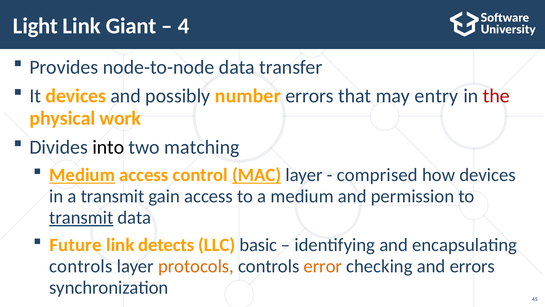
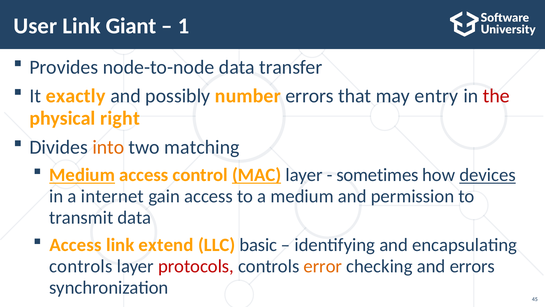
Light: Light -> User
4: 4 -> 1
It devices: devices -> exactly
work: work -> right
into colour: black -> orange
comprised: comprised -> sometimes
devices at (488, 175) underline: none -> present
a transmit: transmit -> internet
transmit at (81, 217) underline: present -> none
Future at (75, 245): Future -> Access
detects: detects -> extend
protocols colour: orange -> red
